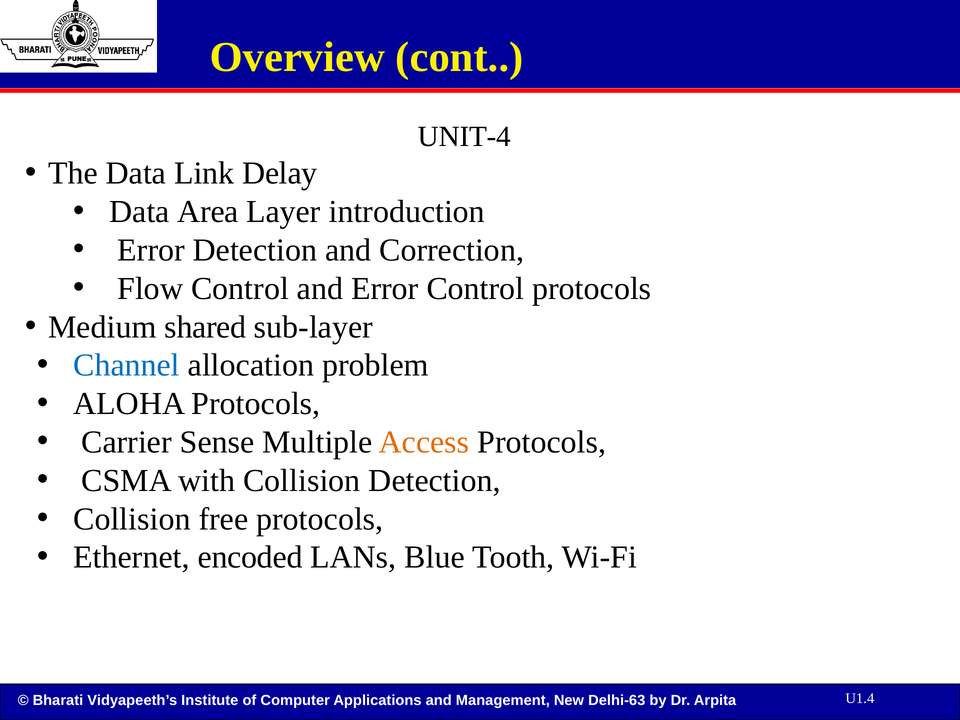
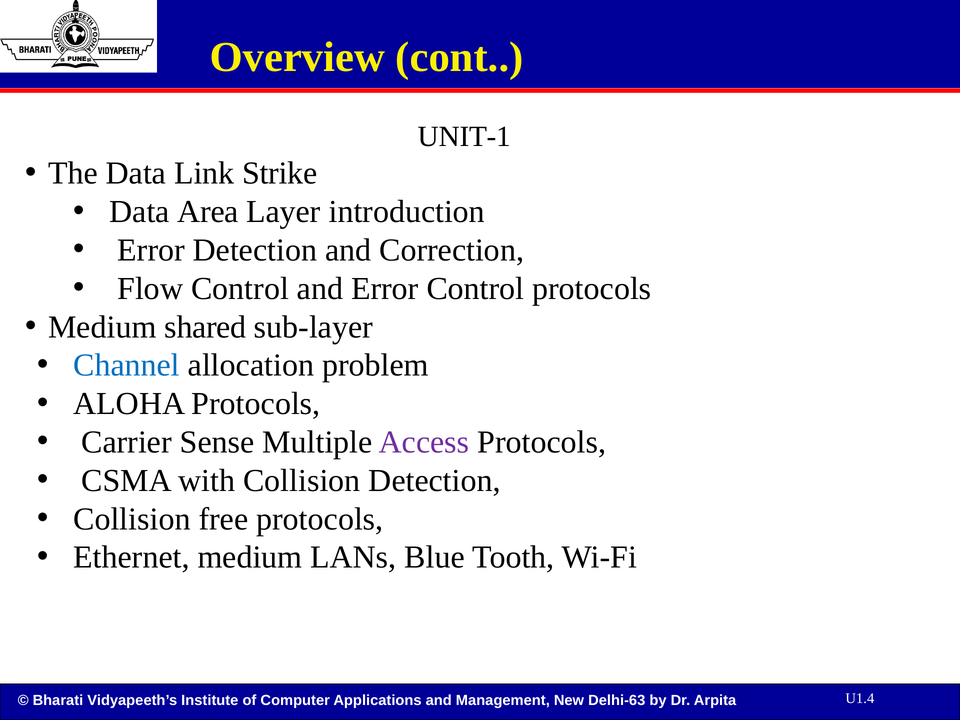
UNIT-4: UNIT-4 -> UNIT-1
Delay: Delay -> Strike
Access colour: orange -> purple
Ethernet encoded: encoded -> medium
